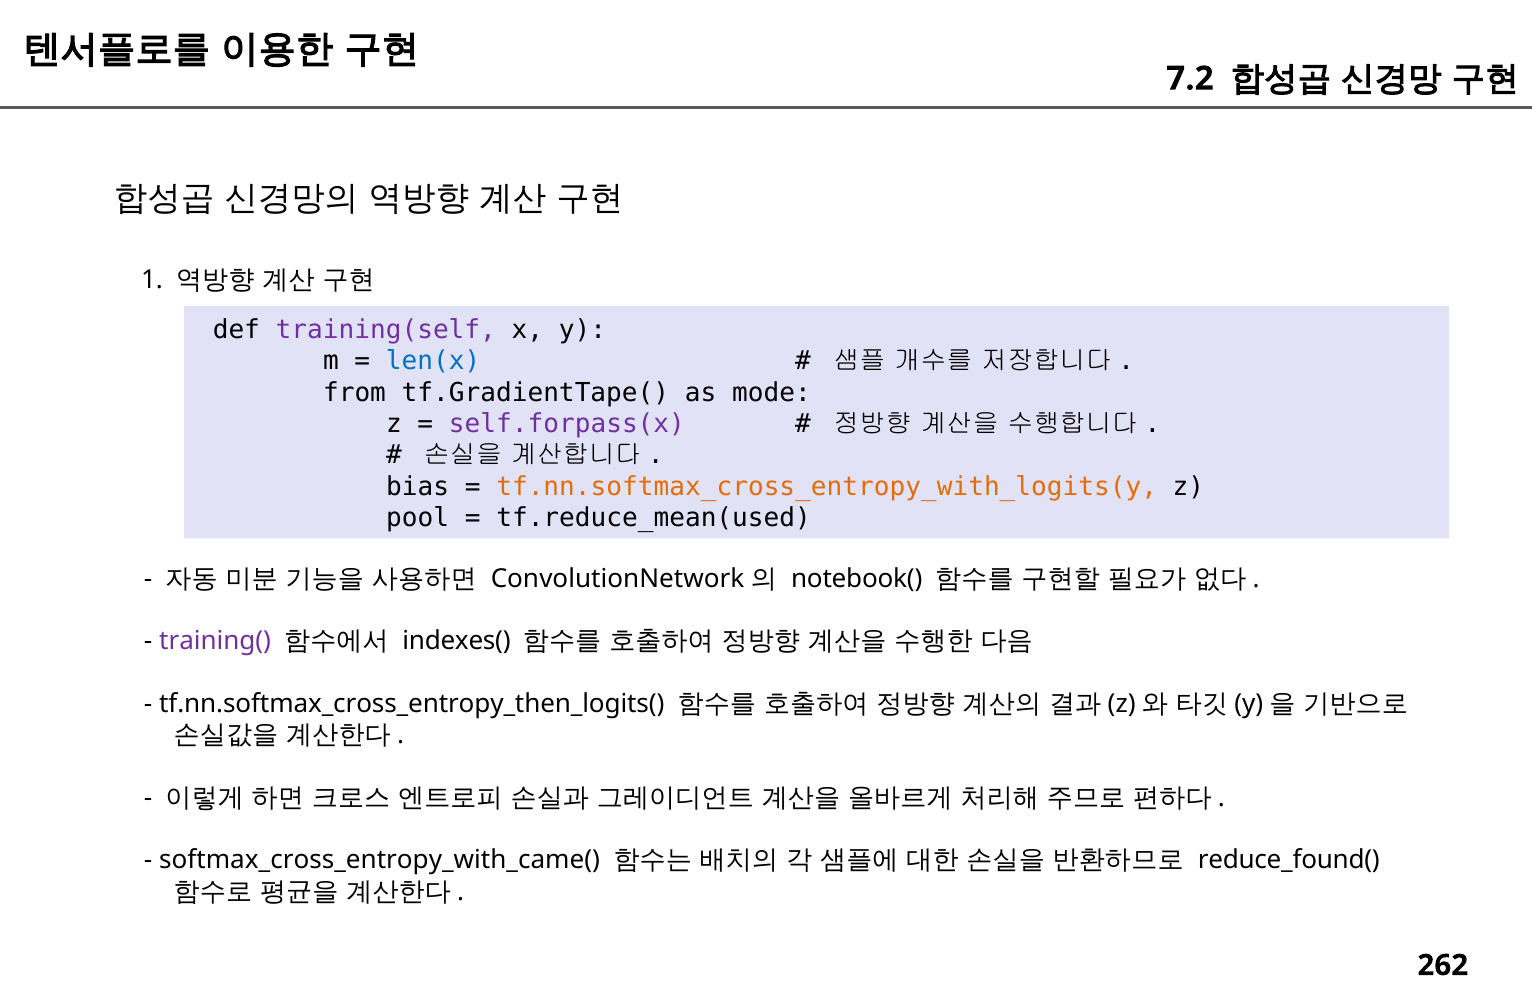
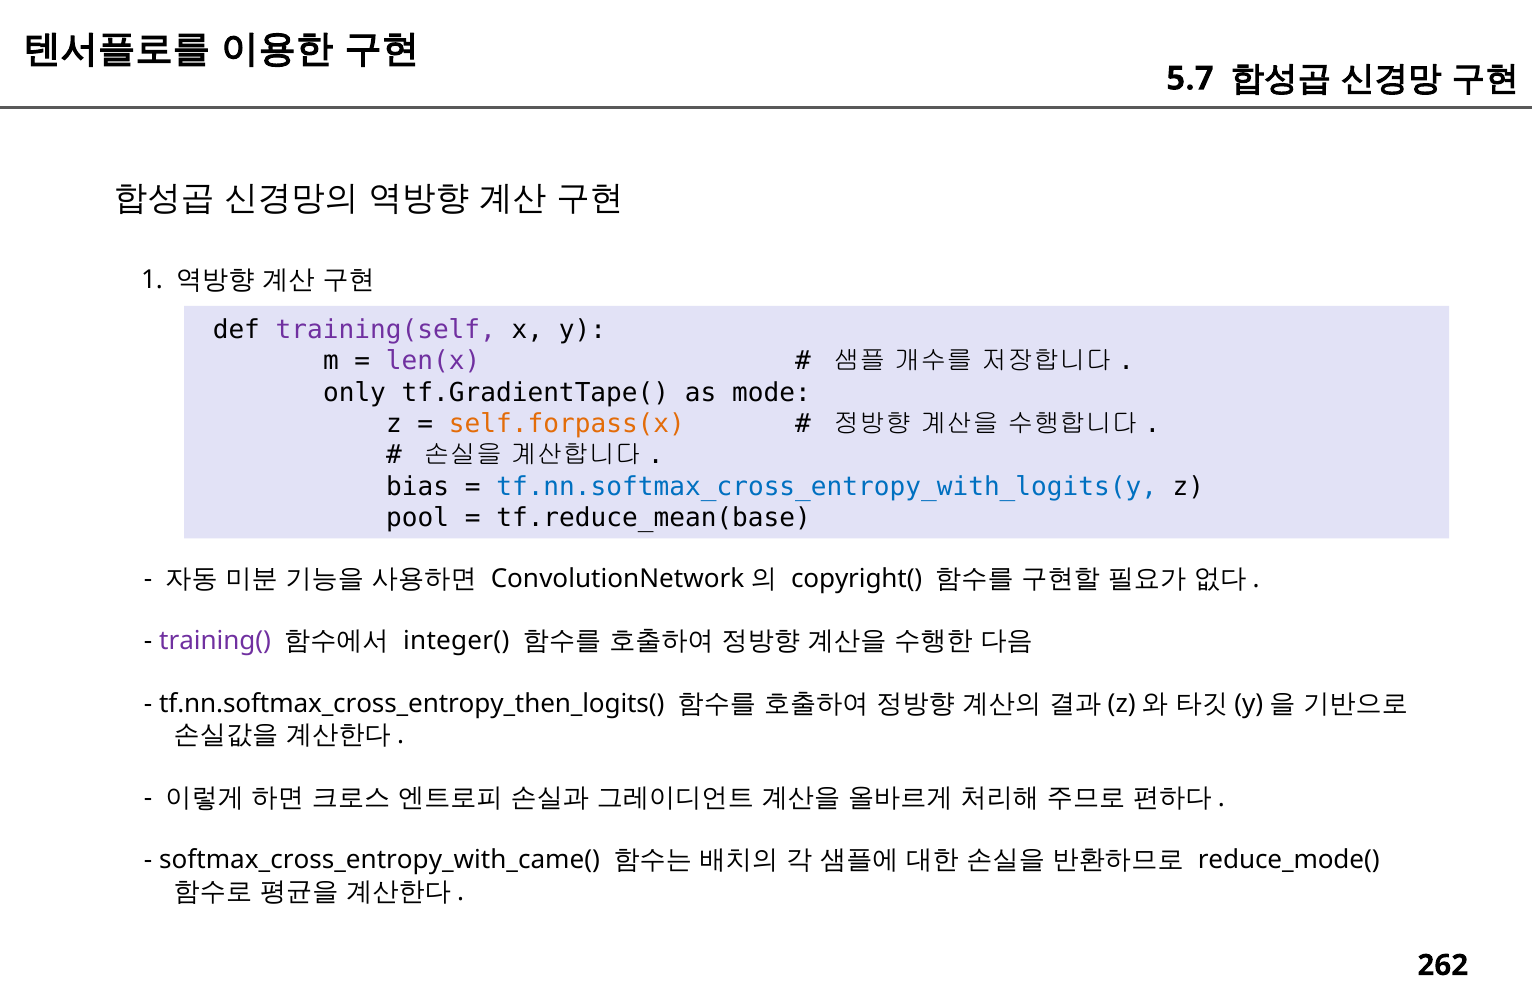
7.2: 7.2 -> 5.7
len(x colour: blue -> purple
from: from -> only
self.forpass(x colour: purple -> orange
tf.nn.softmax_cross_entropy_with_logits(y colour: orange -> blue
tf.reduce_mean(used: tf.reduce_mean(used -> tf.reduce_mean(base
notebook(: notebook( -> copyright(
indexes(: indexes( -> integer(
reduce_found(: reduce_found( -> reduce_mode(
